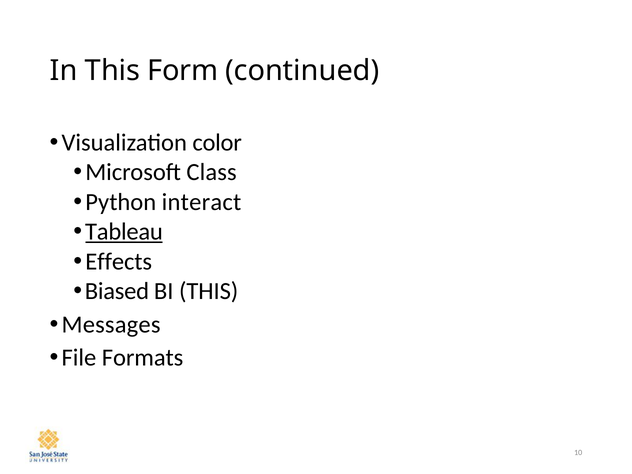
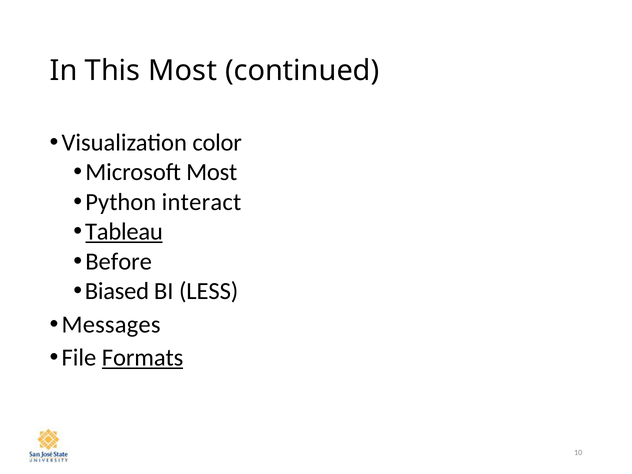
This Form: Form -> Most
Microsoft Class: Class -> Most
Effects: Effects -> Before
BI THIS: THIS -> LESS
Formats underline: none -> present
